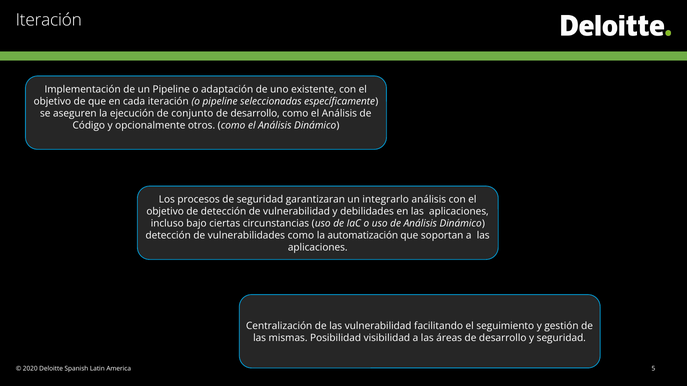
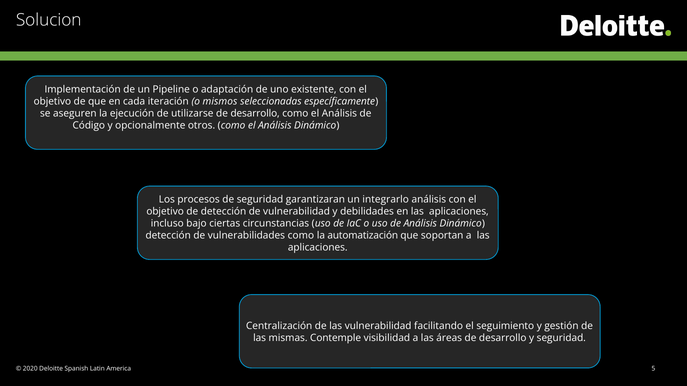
Iteración at (49, 20): Iteración -> Solucion
o pipeline: pipeline -> mismos
conjunto: conjunto -> utilizarse
Posibilidad: Posibilidad -> Contemple
